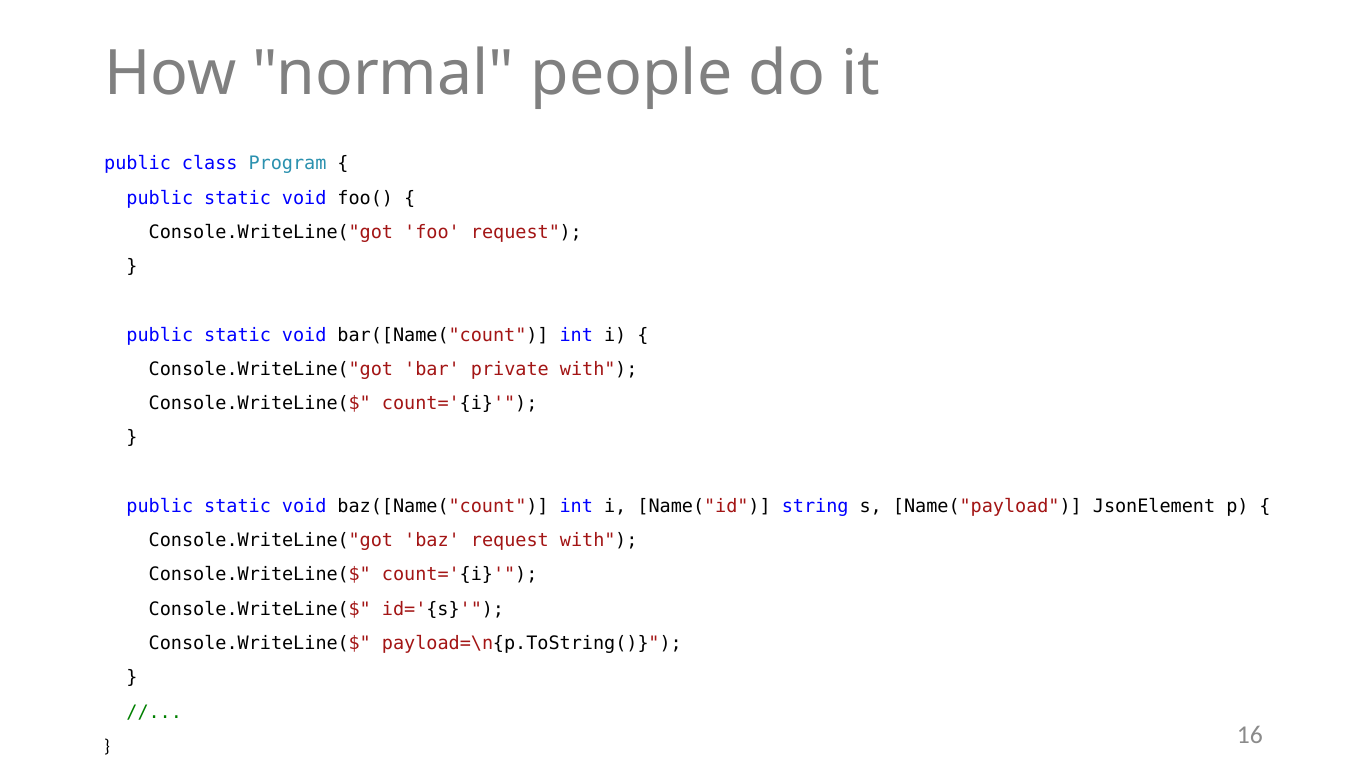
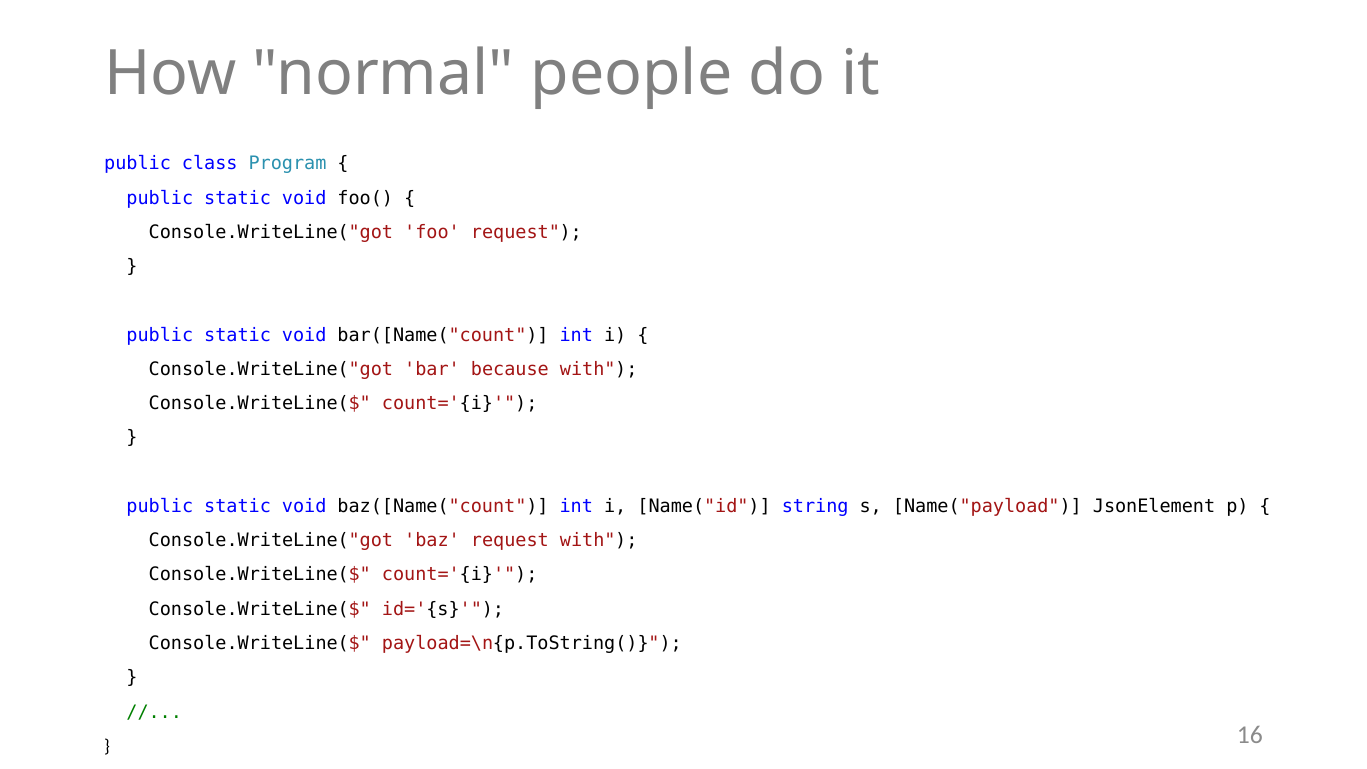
private: private -> because
